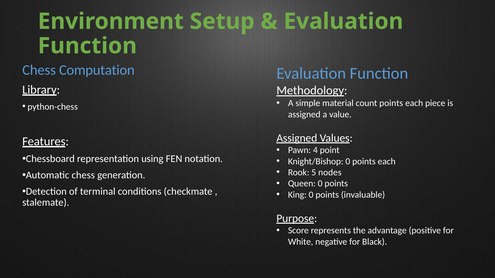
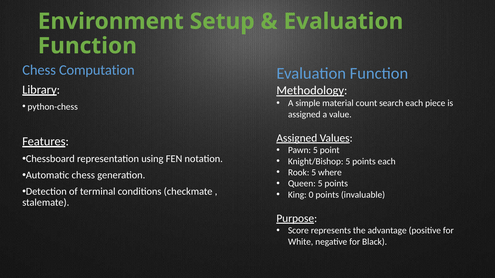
count points: points -> search
Pawn 4: 4 -> 5
Knight/Bishop 0: 0 -> 5
nodes: nodes -> where
Queen 0: 0 -> 5
